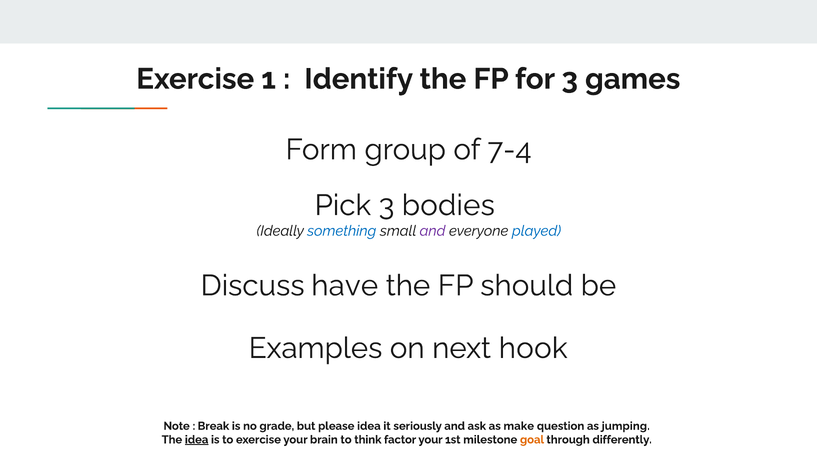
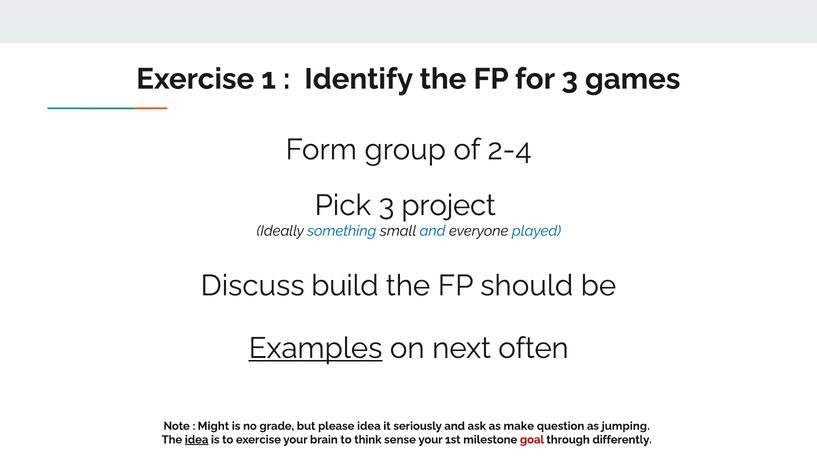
7-4: 7-4 -> 2-4
bodies: bodies -> project
and at (432, 231) colour: purple -> blue
have: have -> build
Examples underline: none -> present
hook: hook -> often
Break: Break -> Might
factor: factor -> sense
goal colour: orange -> red
